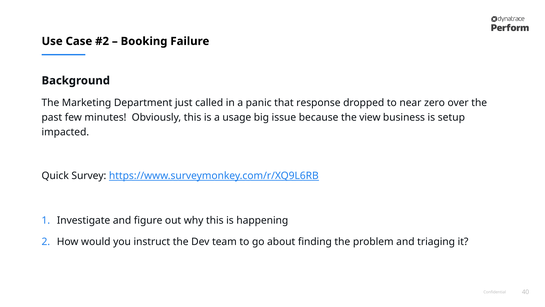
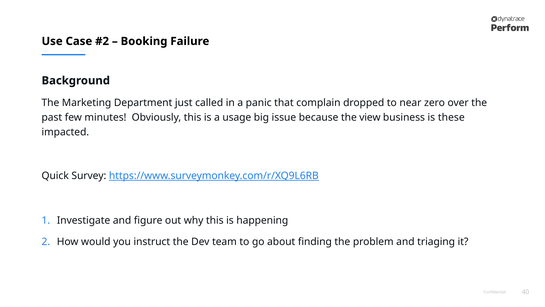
response: response -> complain
setup: setup -> these
